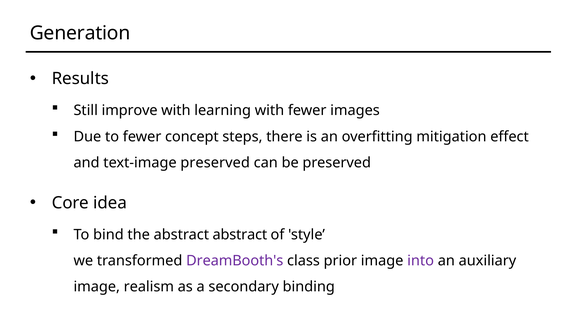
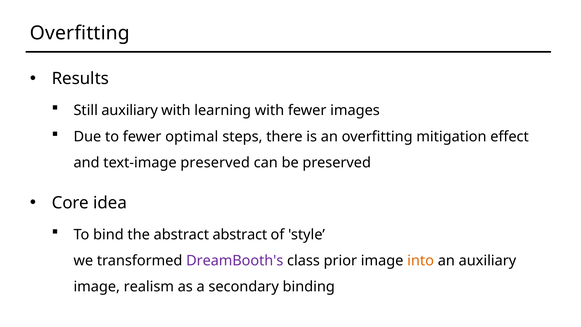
Generation at (80, 33): Generation -> Overfitting
Still improve: improve -> auxiliary
concept: concept -> optimal
into colour: purple -> orange
